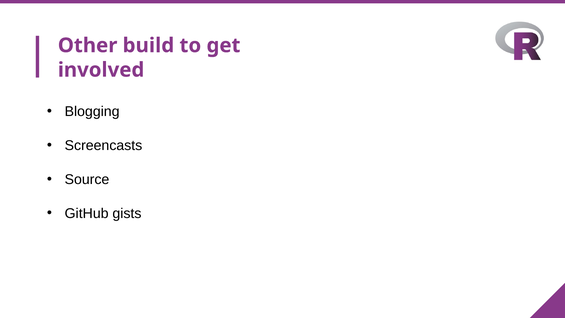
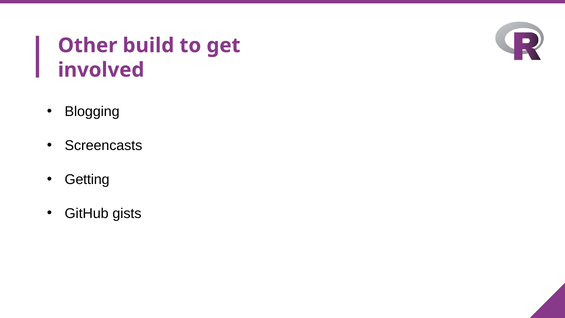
Source: Source -> Getting
